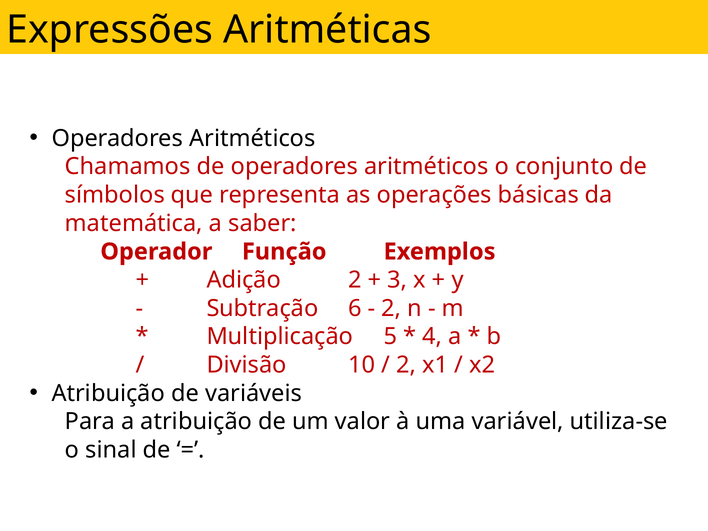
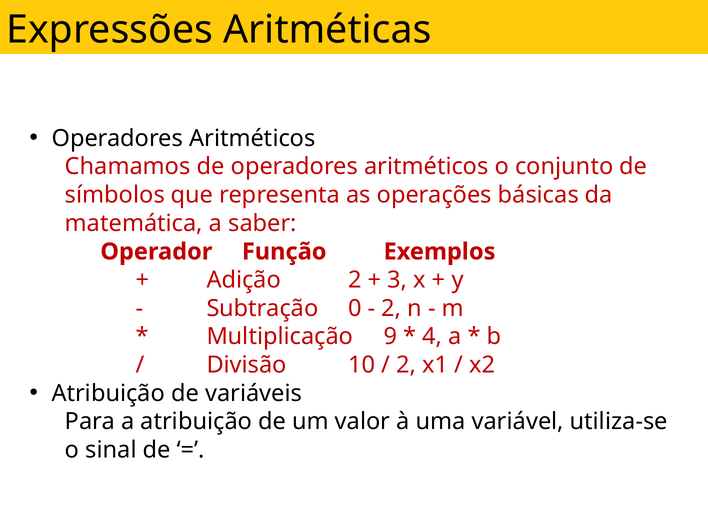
6: 6 -> 0
5: 5 -> 9
